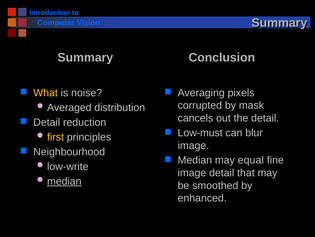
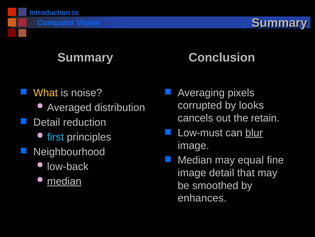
mask: mask -> looks
the detail: detail -> retain
blur underline: none -> present
first colour: yellow -> light blue
low-write: low-write -> low-back
enhanced: enhanced -> enhances
